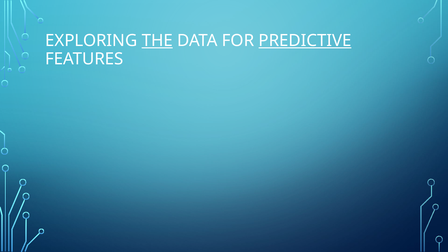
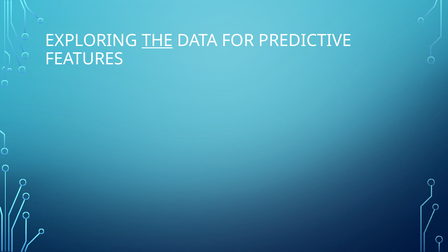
PREDICTIVE underline: present -> none
